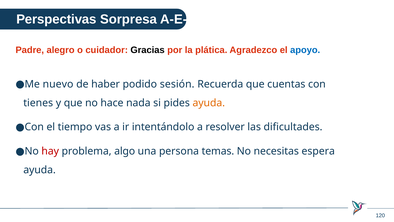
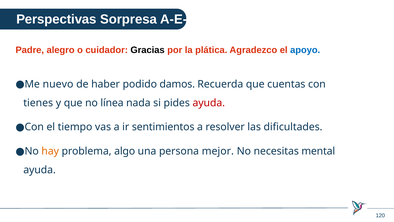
sesión: sesión -> damos
hace: hace -> línea
ayuda at (209, 103) colour: orange -> red
intentándolo: intentándolo -> sentimientos
hay colour: red -> orange
temas: temas -> mejor
espera: espera -> mental
